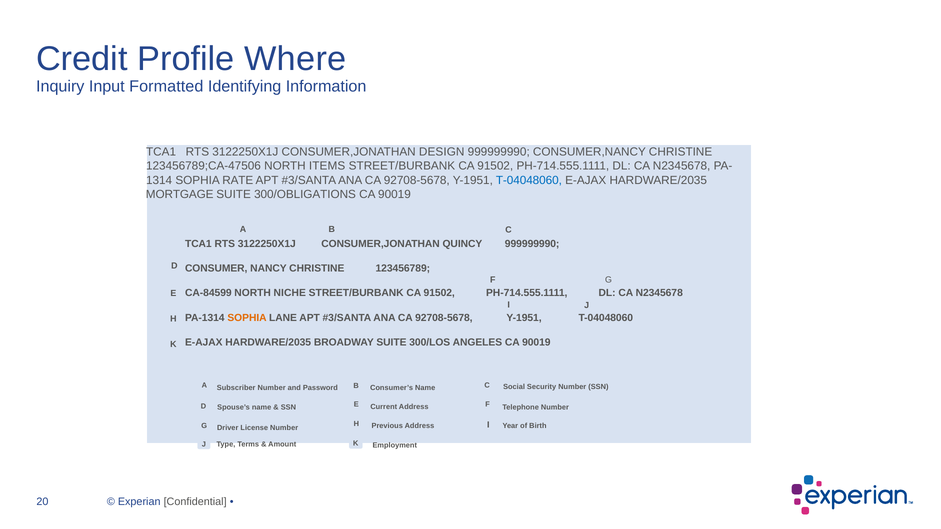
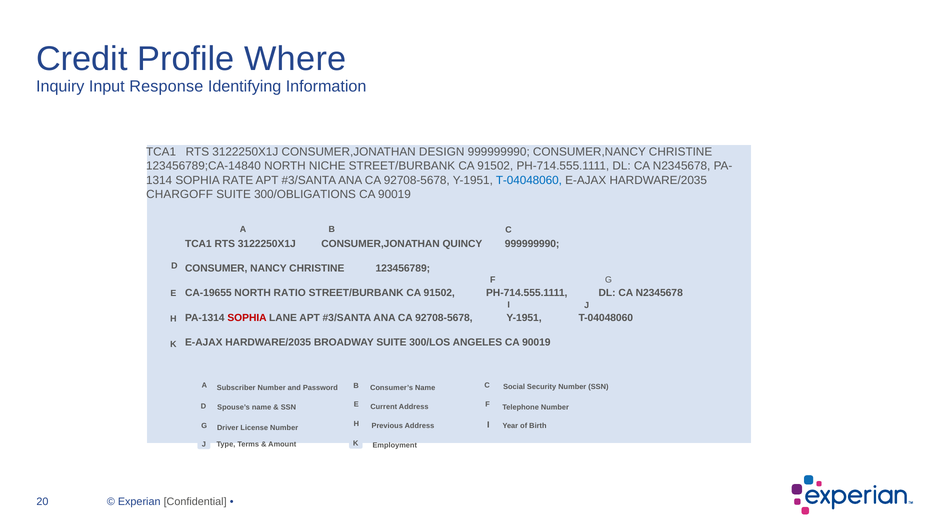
Formatted: Formatted -> Response
123456789;CA-47506: 123456789;CA-47506 -> 123456789;CA-14840
ITEMS: ITEMS -> NICHE
MORTGAGE: MORTGAGE -> CHARGOFF
CA-84599: CA-84599 -> CA-19655
NICHE: NICHE -> RATIO
SOPHIA at (247, 318) colour: orange -> red
